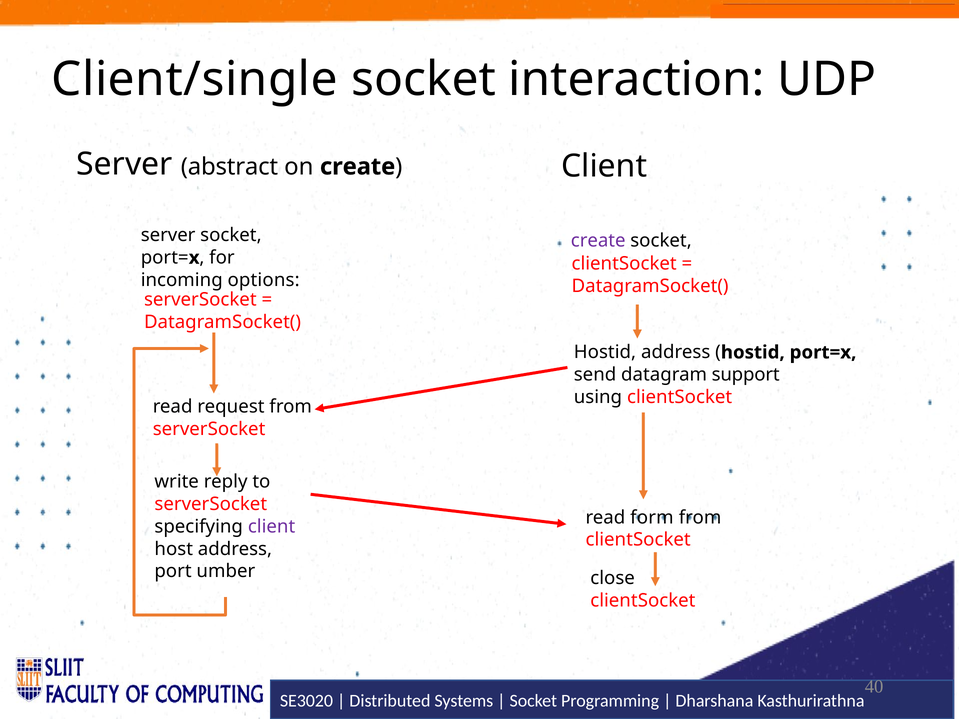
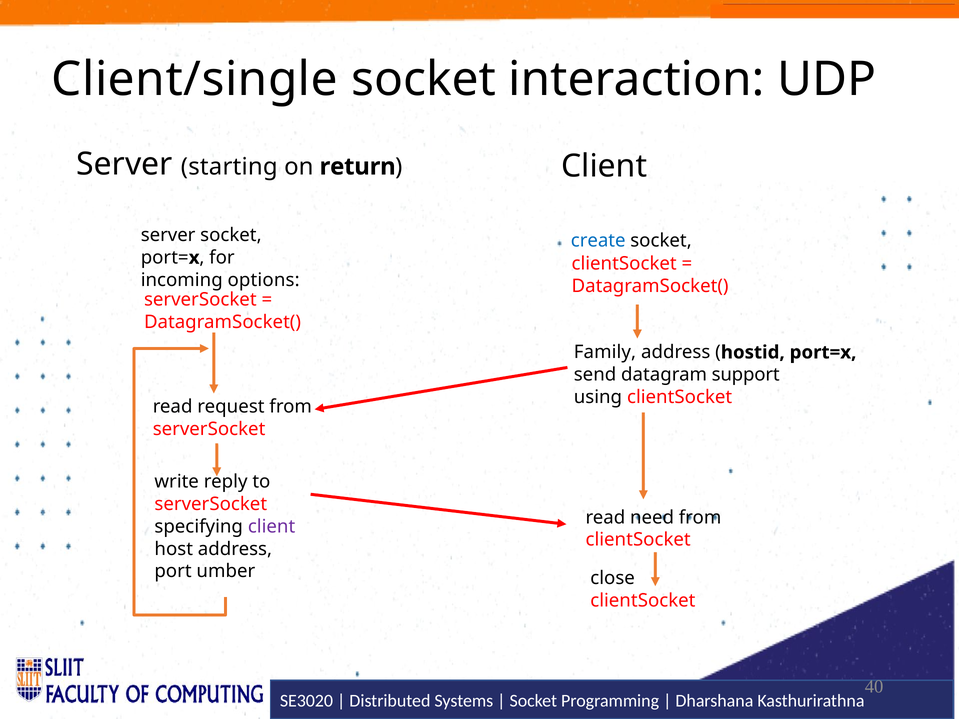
abstract: abstract -> starting
on create: create -> return
create at (598, 241) colour: purple -> blue
Hostid at (605, 352): Hostid -> Family
form: form -> need
